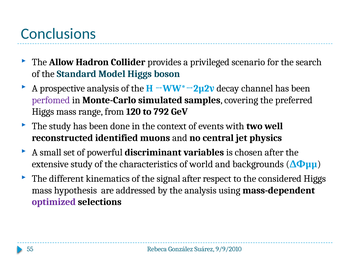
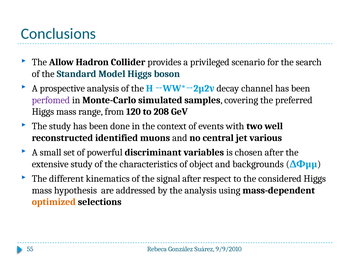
792: 792 -> 208
physics: physics -> various
world: world -> object
optimized colour: purple -> orange
